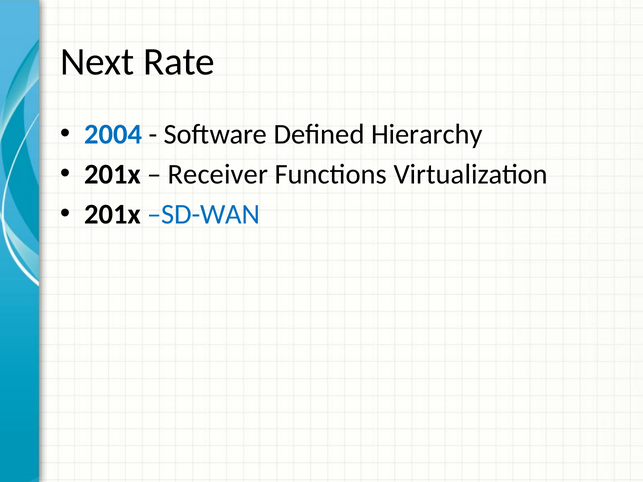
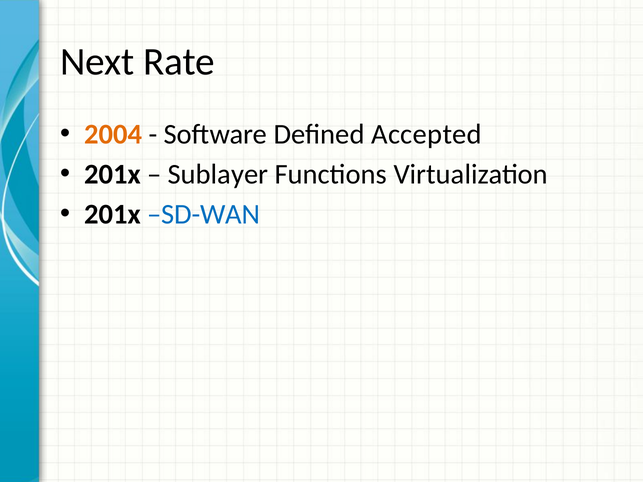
2004 colour: blue -> orange
Hierarchy: Hierarchy -> Accepted
Receiver: Receiver -> Sublayer
